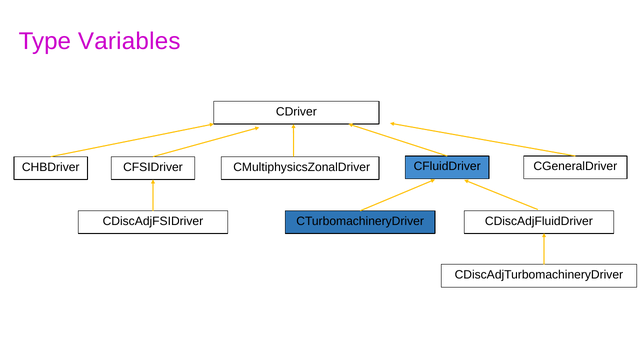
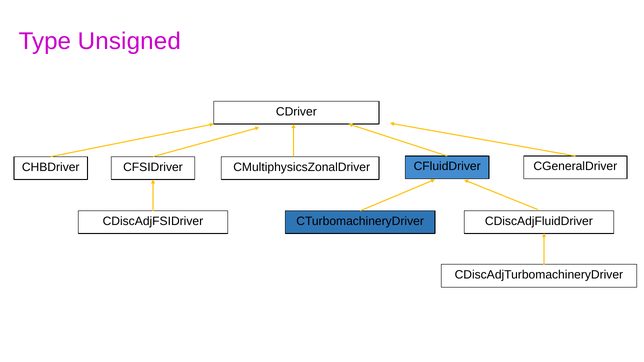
Variables: Variables -> Unsigned
